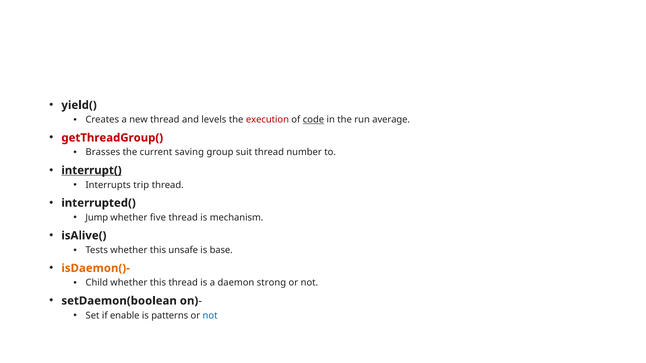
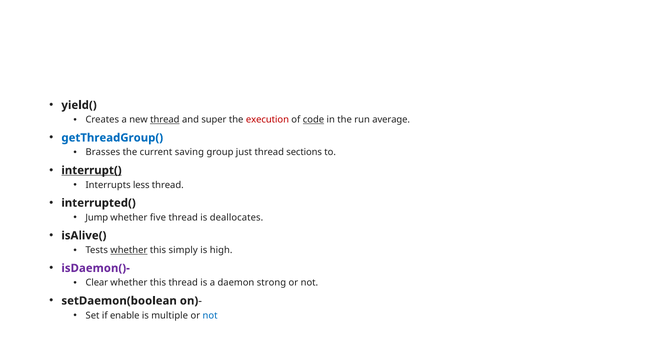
thread at (165, 120) underline: none -> present
levels: levels -> super
getThreadGroup( colour: red -> blue
suit: suit -> just
number: number -> sections
trip: trip -> less
mechanism: mechanism -> deallocates
whether at (129, 250) underline: none -> present
unsafe: unsafe -> simply
base: base -> high
isDaemon()- colour: orange -> purple
Child: Child -> Clear
patterns: patterns -> multiple
